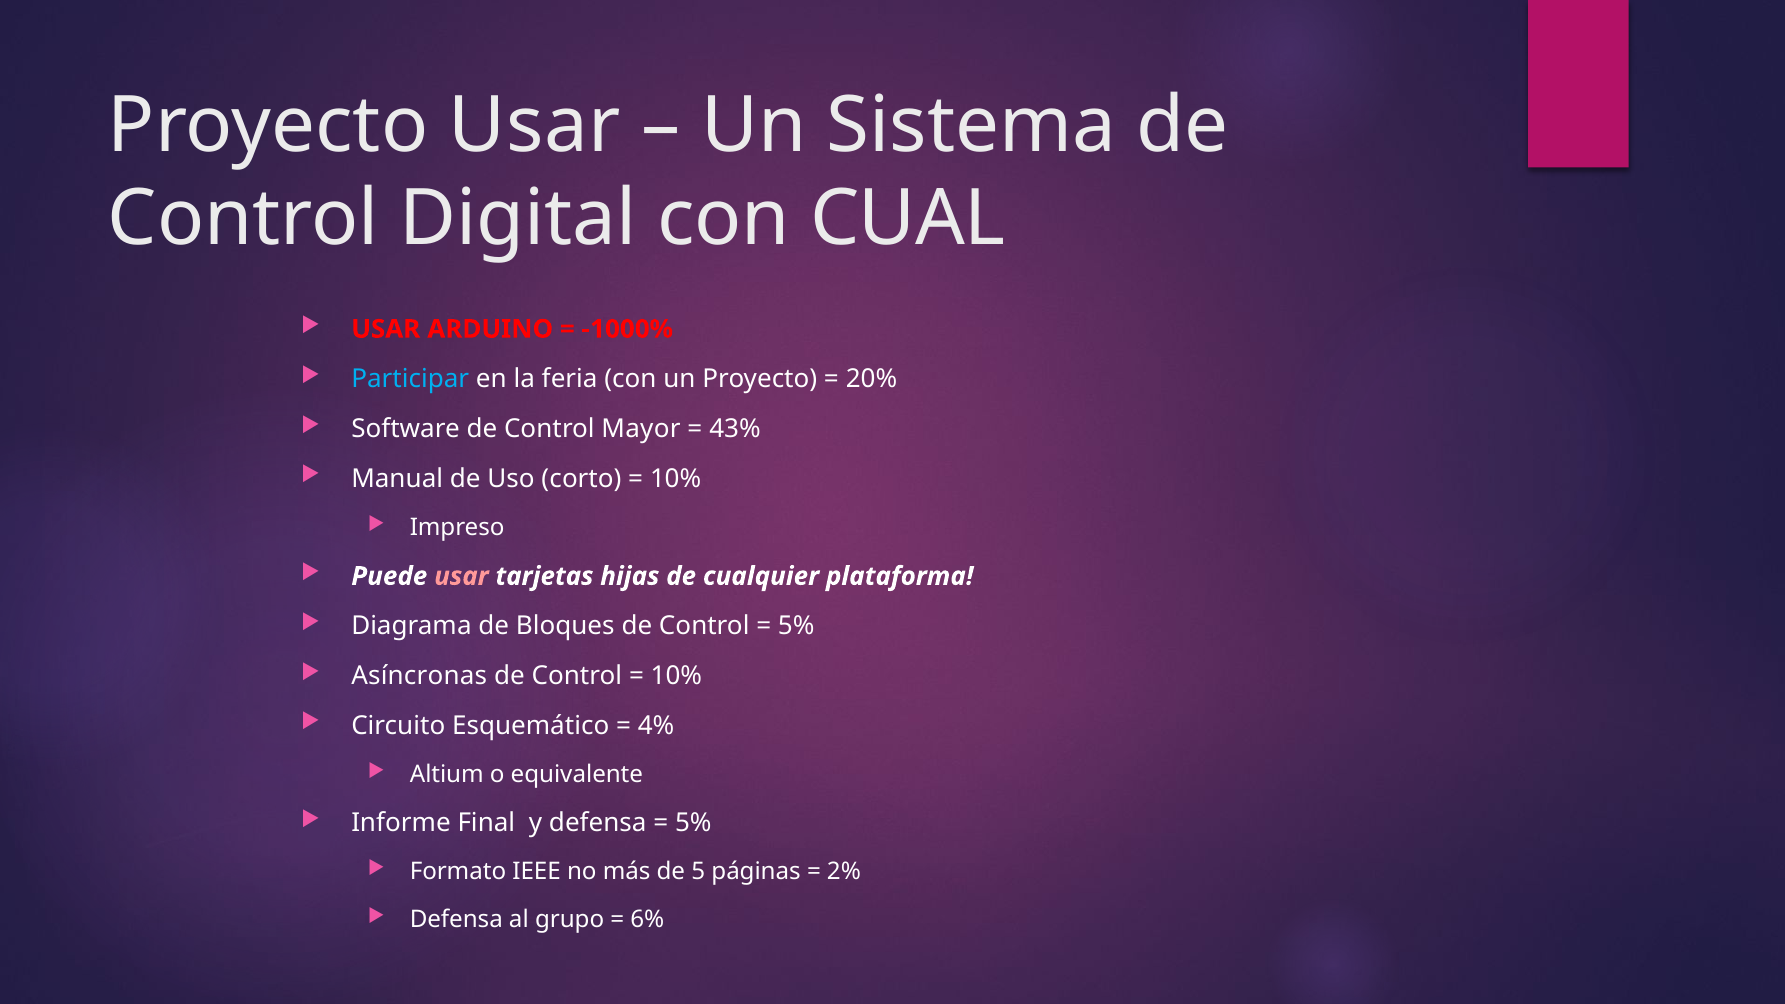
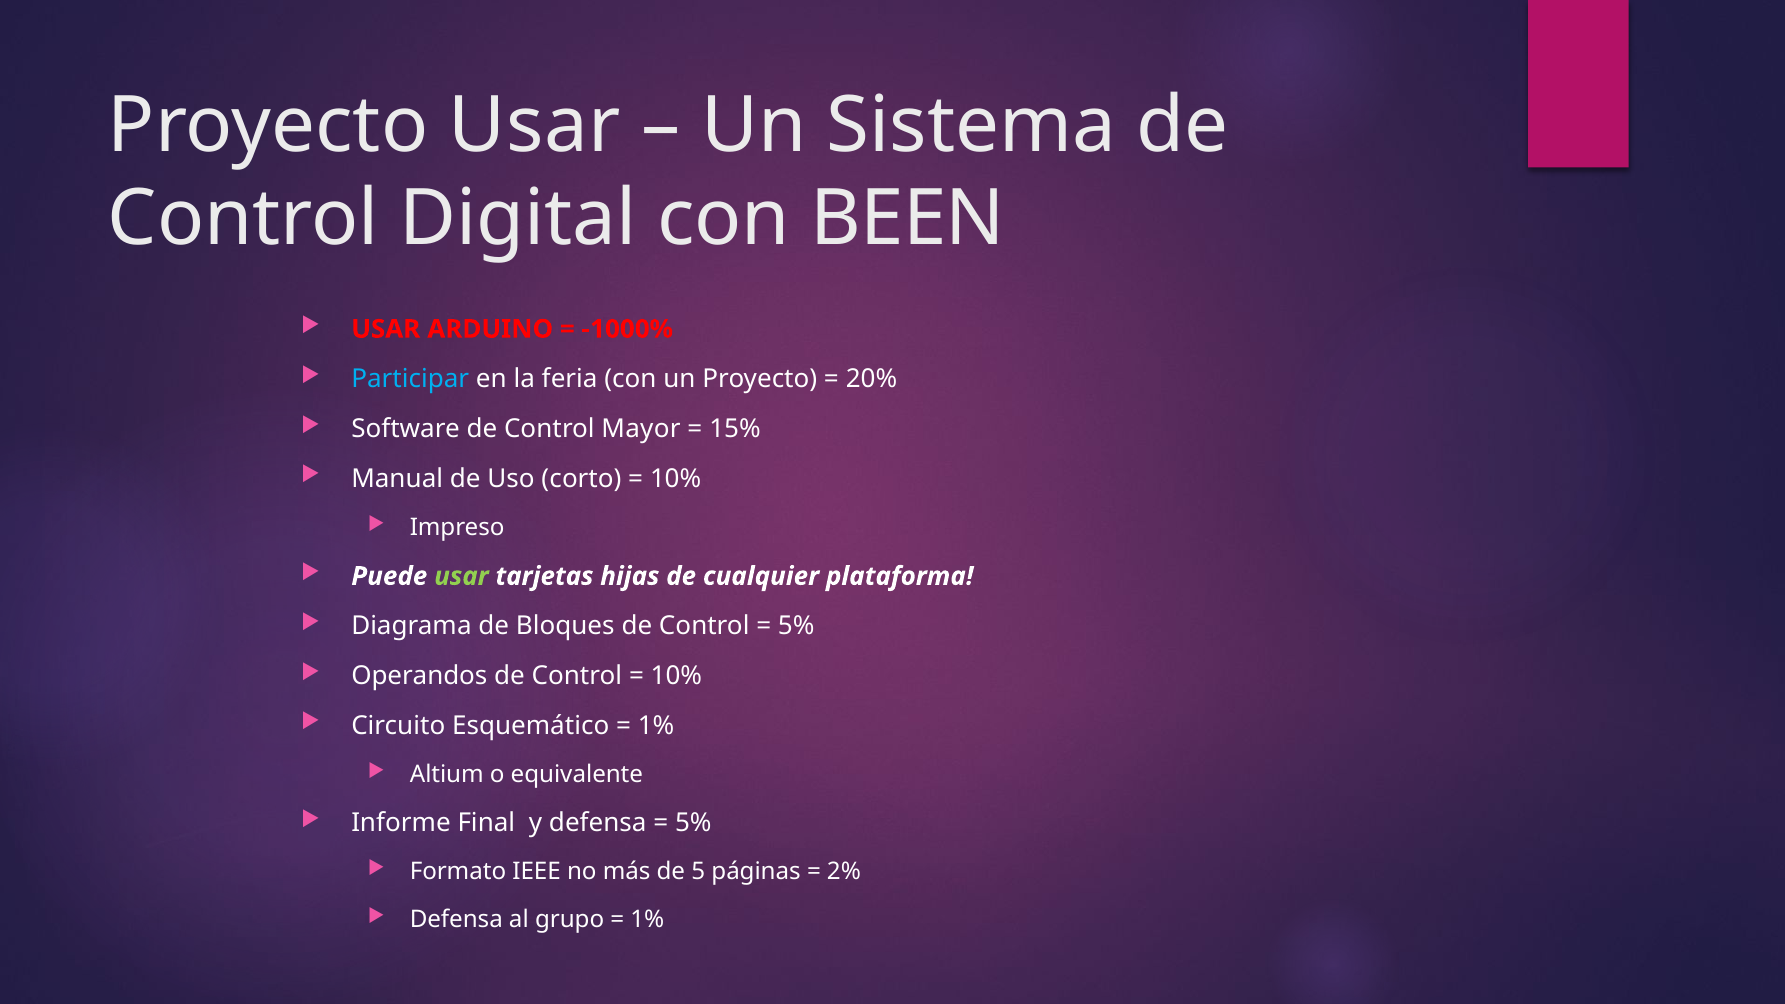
CUAL: CUAL -> BEEN
43%: 43% -> 15%
usar at (461, 576) colour: pink -> light green
Asíncronas: Asíncronas -> Operandos
4% at (656, 726): 4% -> 1%
6% at (647, 920): 6% -> 1%
